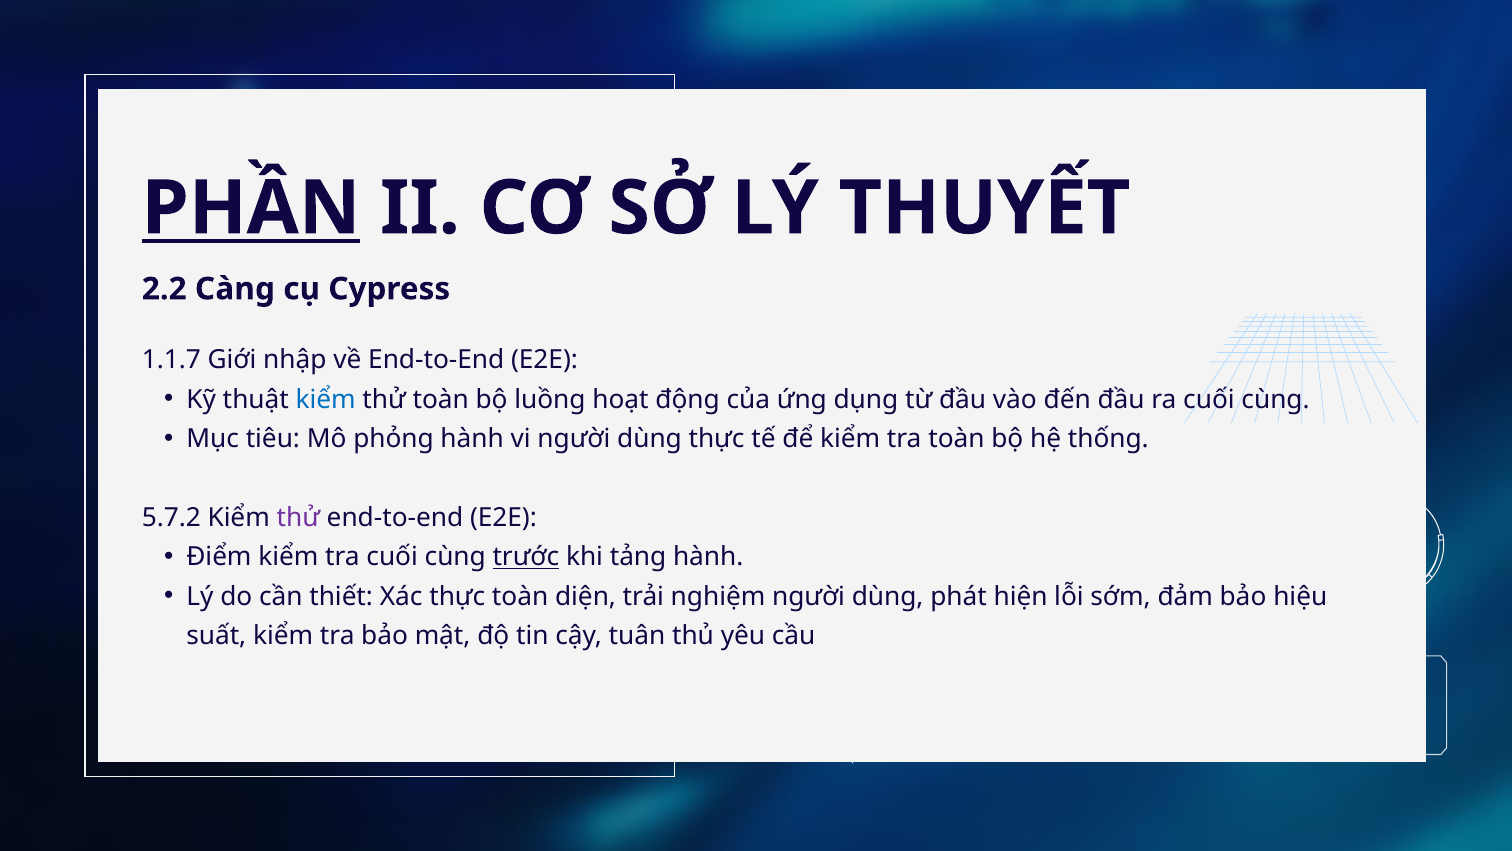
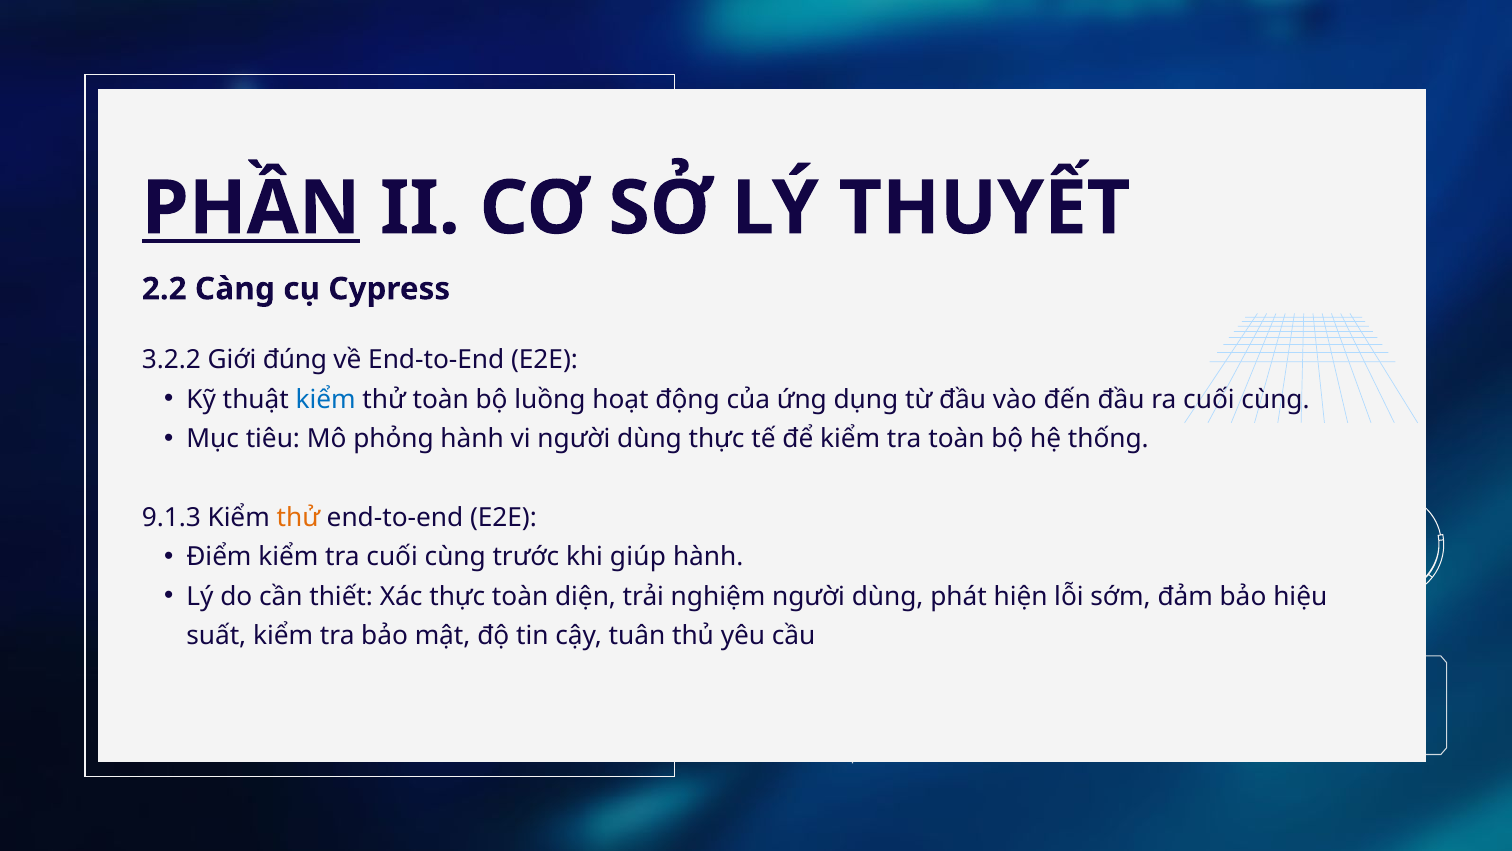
1.1.7: 1.1.7 -> 3.2.2
nhập: nhập -> đúng
5.7.2: 5.7.2 -> 9.1.3
thử at (298, 518) colour: purple -> orange
trước underline: present -> none
tảng: tảng -> giúp
